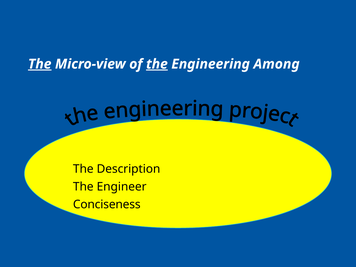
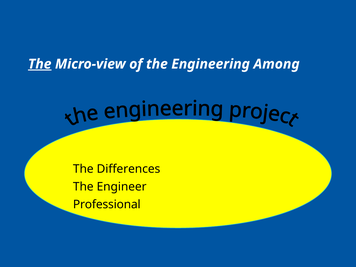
the at (157, 64) underline: present -> none
Description: Description -> Differences
Conciseness: Conciseness -> Professional
